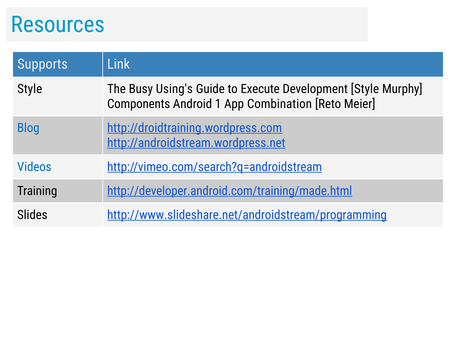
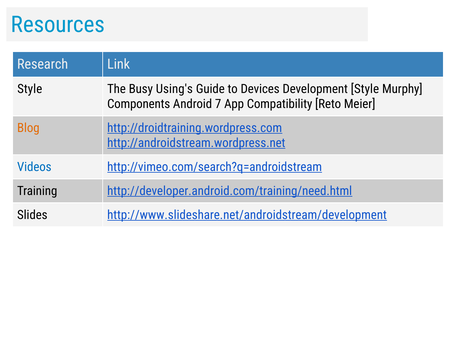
Supports: Supports -> Research
Execute: Execute -> Devices
1: 1 -> 7
Combination: Combination -> Compatibility
Blog colour: blue -> orange
http://developer.android.com/training/made.html: http://developer.android.com/training/made.html -> http://developer.android.com/training/need.html
http://www.slideshare.net/androidstream/programming: http://www.slideshare.net/androidstream/programming -> http://www.slideshare.net/androidstream/development
